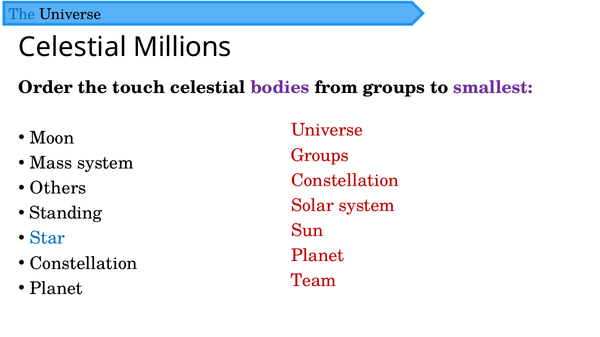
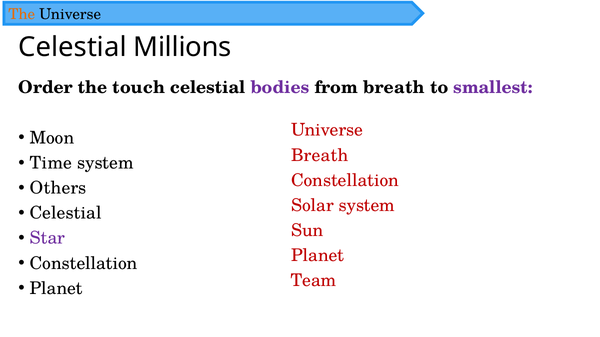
The at (22, 14) colour: blue -> orange
from groups: groups -> breath
Groups at (320, 155): Groups -> Breath
Mass: Mass -> Time
Standing at (66, 213): Standing -> Celestial
Star colour: blue -> purple
